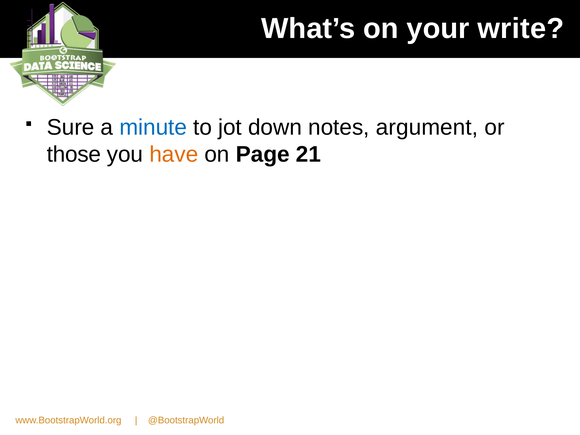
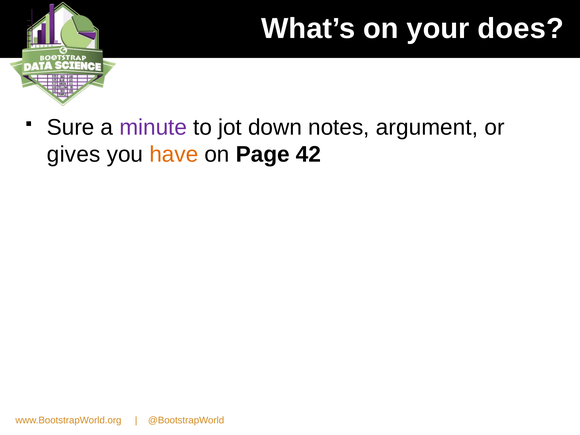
write: write -> does
minute colour: blue -> purple
those: those -> gives
21: 21 -> 42
